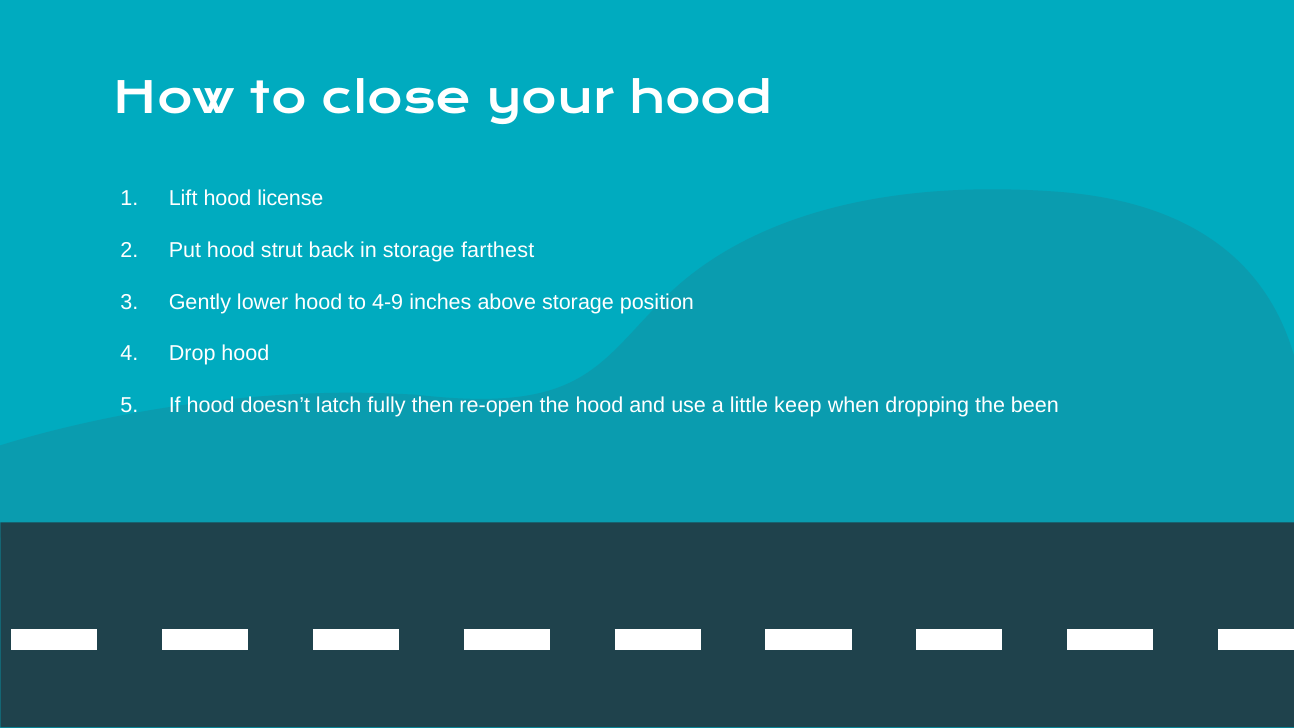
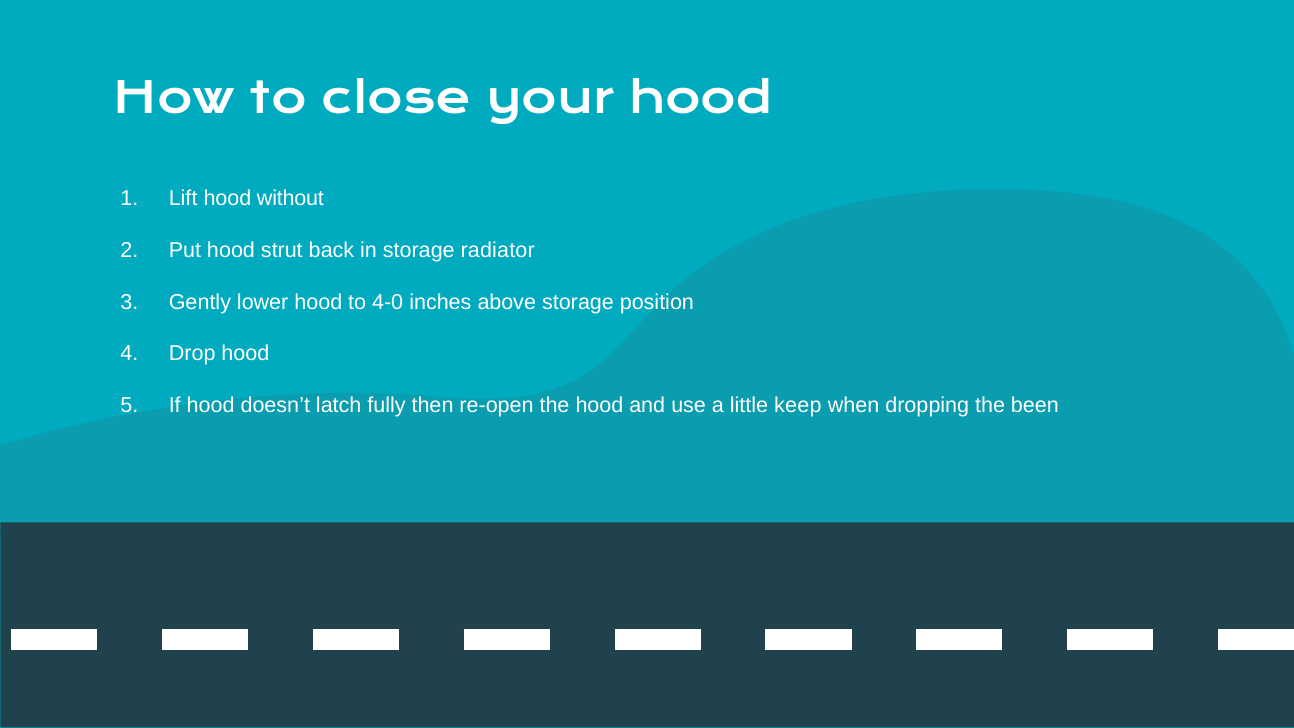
license: license -> without
farthest: farthest -> radiator
4-9: 4-9 -> 4-0
